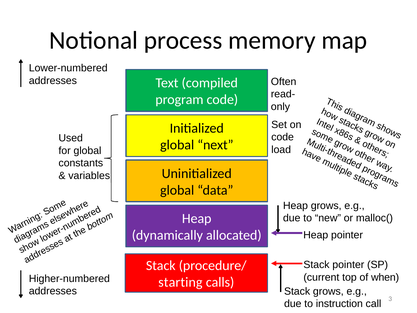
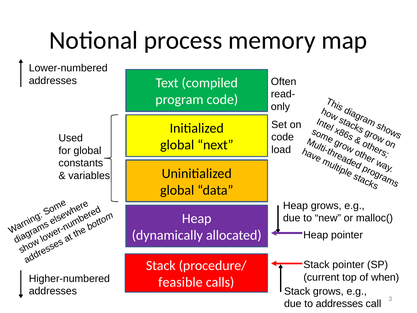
starting: starting -> feasible
to instruction: instruction -> addresses
